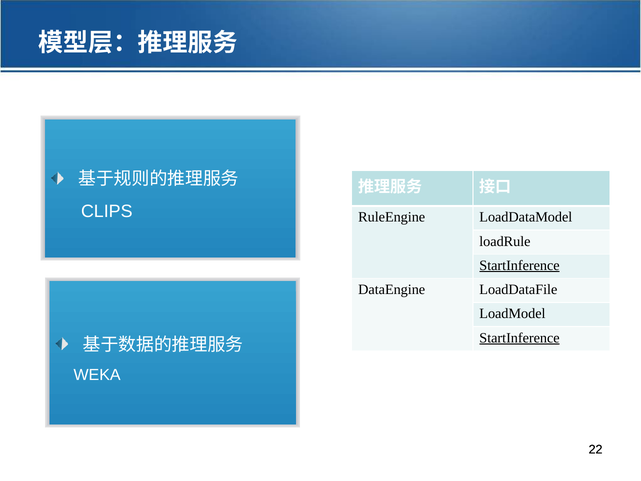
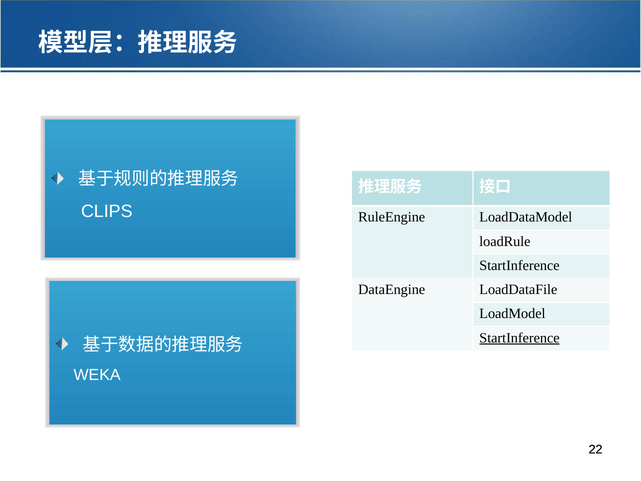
StartInference at (520, 265) underline: present -> none
